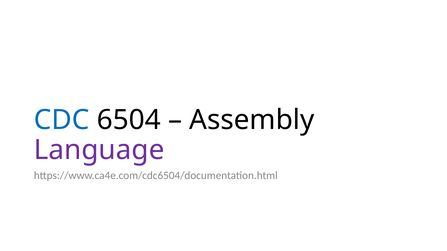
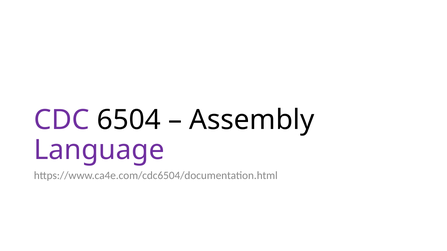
CDC colour: blue -> purple
